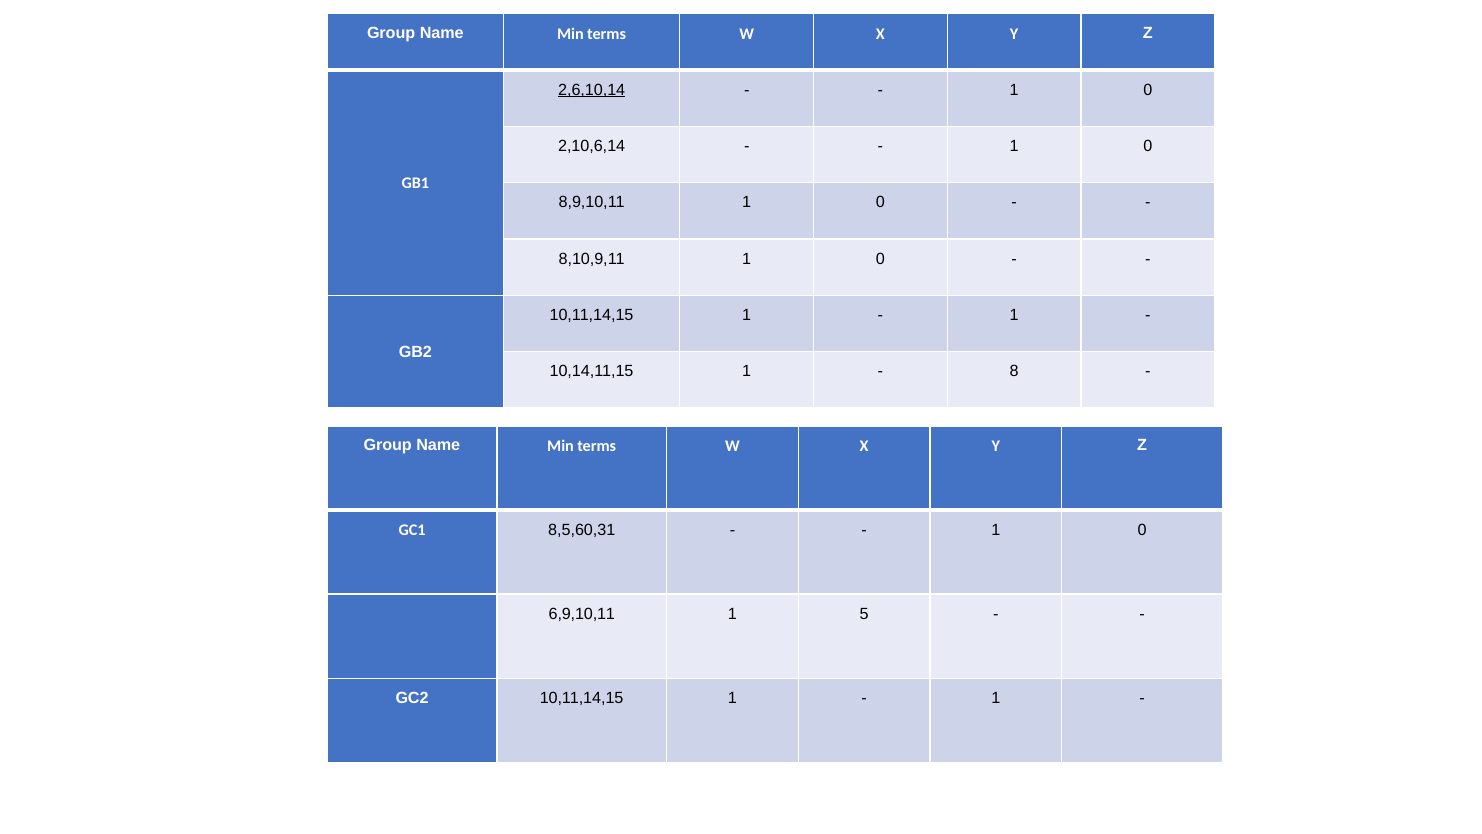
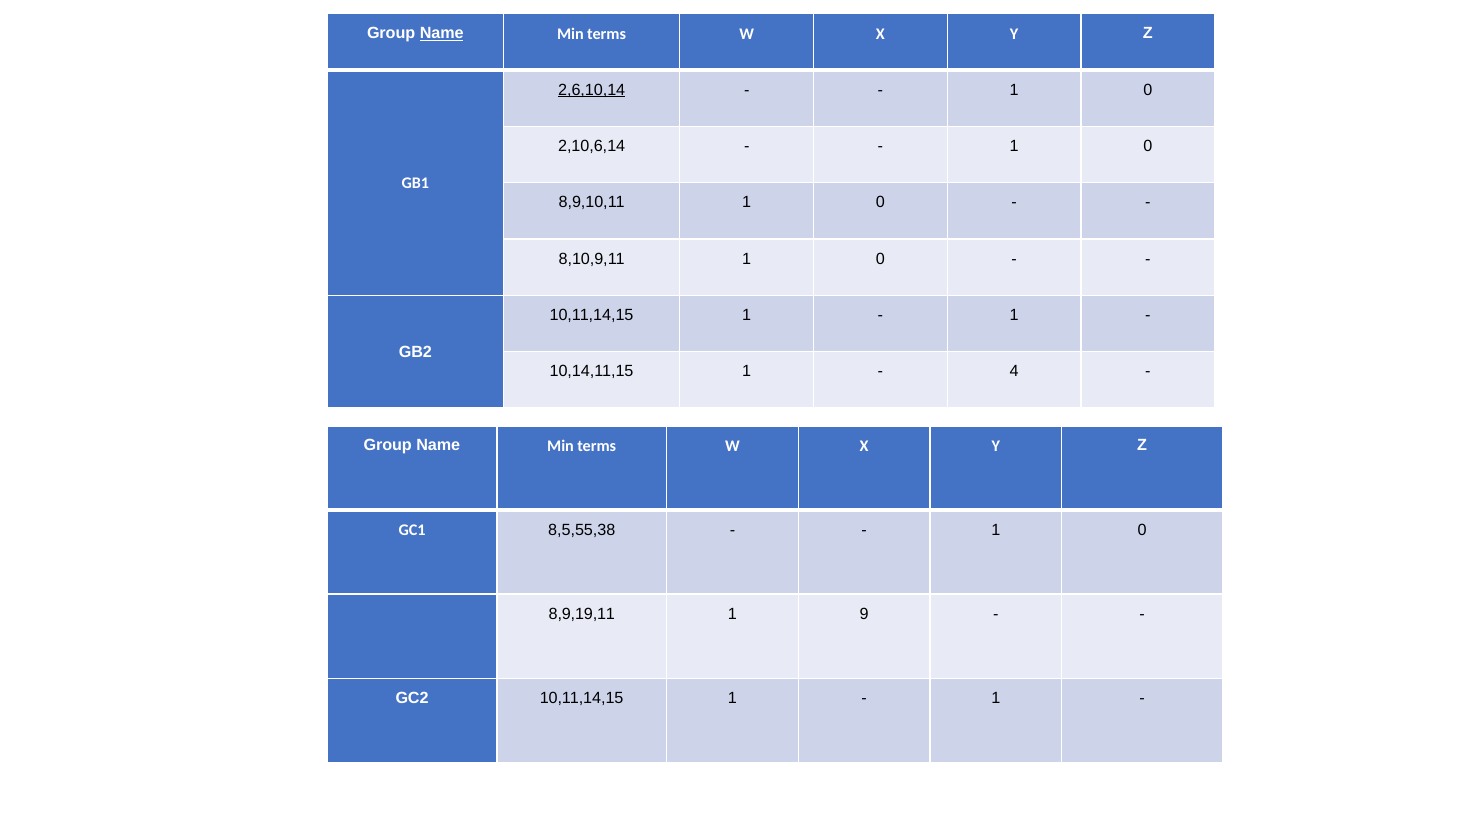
Name at (442, 33) underline: none -> present
8: 8 -> 4
8,5,60,31: 8,5,60,31 -> 8,5,55,38
6,9,10,11: 6,9,10,11 -> 8,9,19,11
5: 5 -> 9
